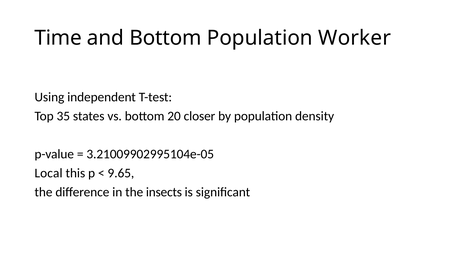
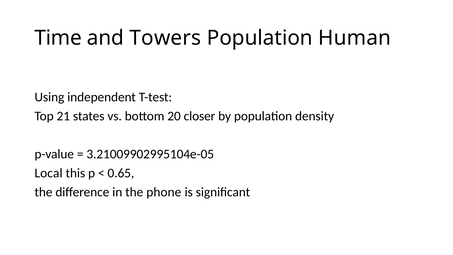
and Bottom: Bottom -> Towers
Worker: Worker -> Human
35: 35 -> 21
9.65: 9.65 -> 0.65
insects: insects -> phone
